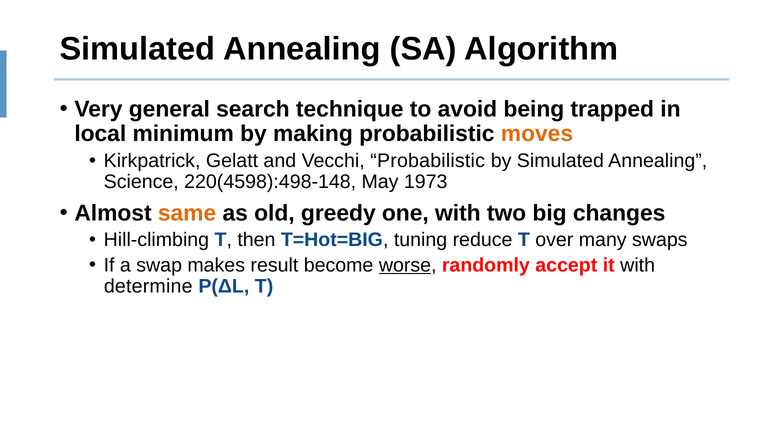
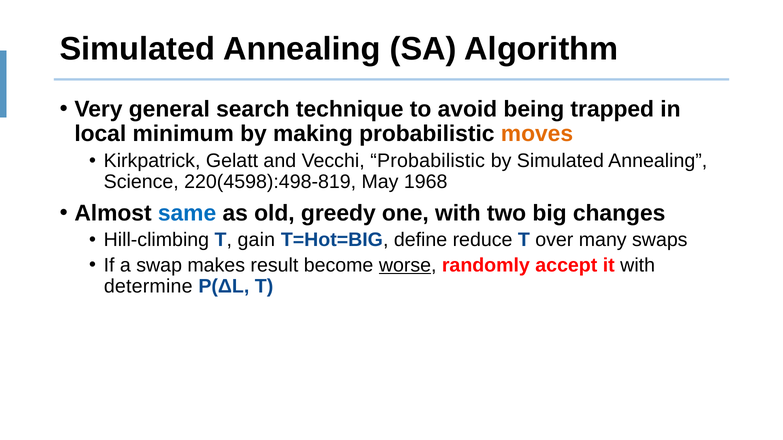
220(4598):498-148: 220(4598):498-148 -> 220(4598):498-819
1973: 1973 -> 1968
same colour: orange -> blue
then: then -> gain
tuning: tuning -> define
